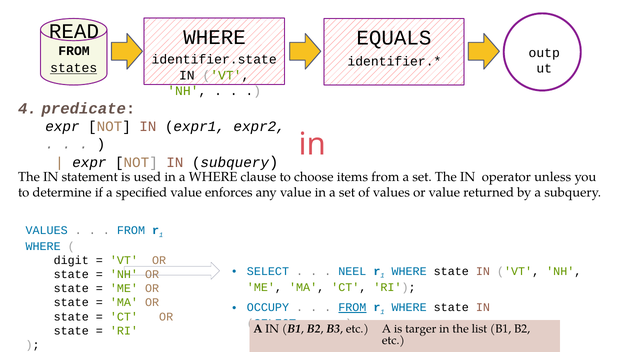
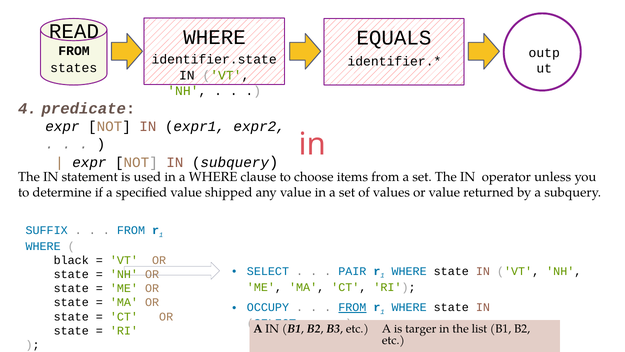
states underline: present -> none
enforces: enforces -> shipped
VALUES at (47, 230): VALUES -> SUFFIX
digit: digit -> black
NEEL: NEEL -> PAIR
